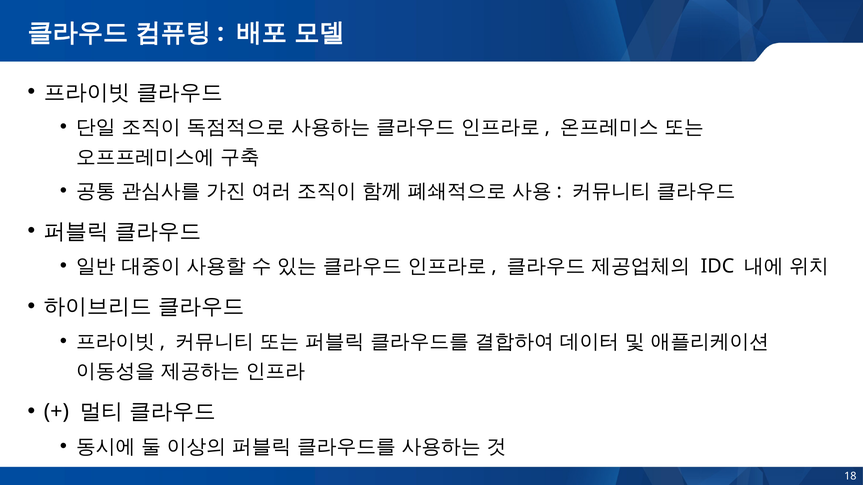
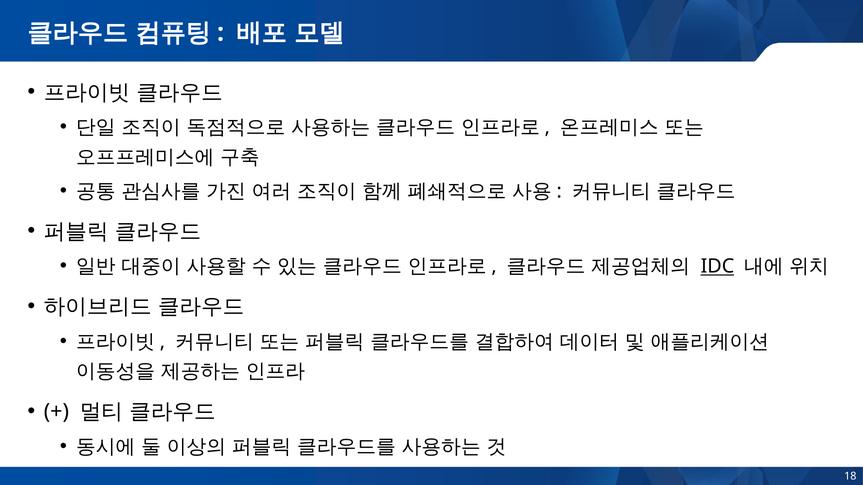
IDC underline: none -> present
